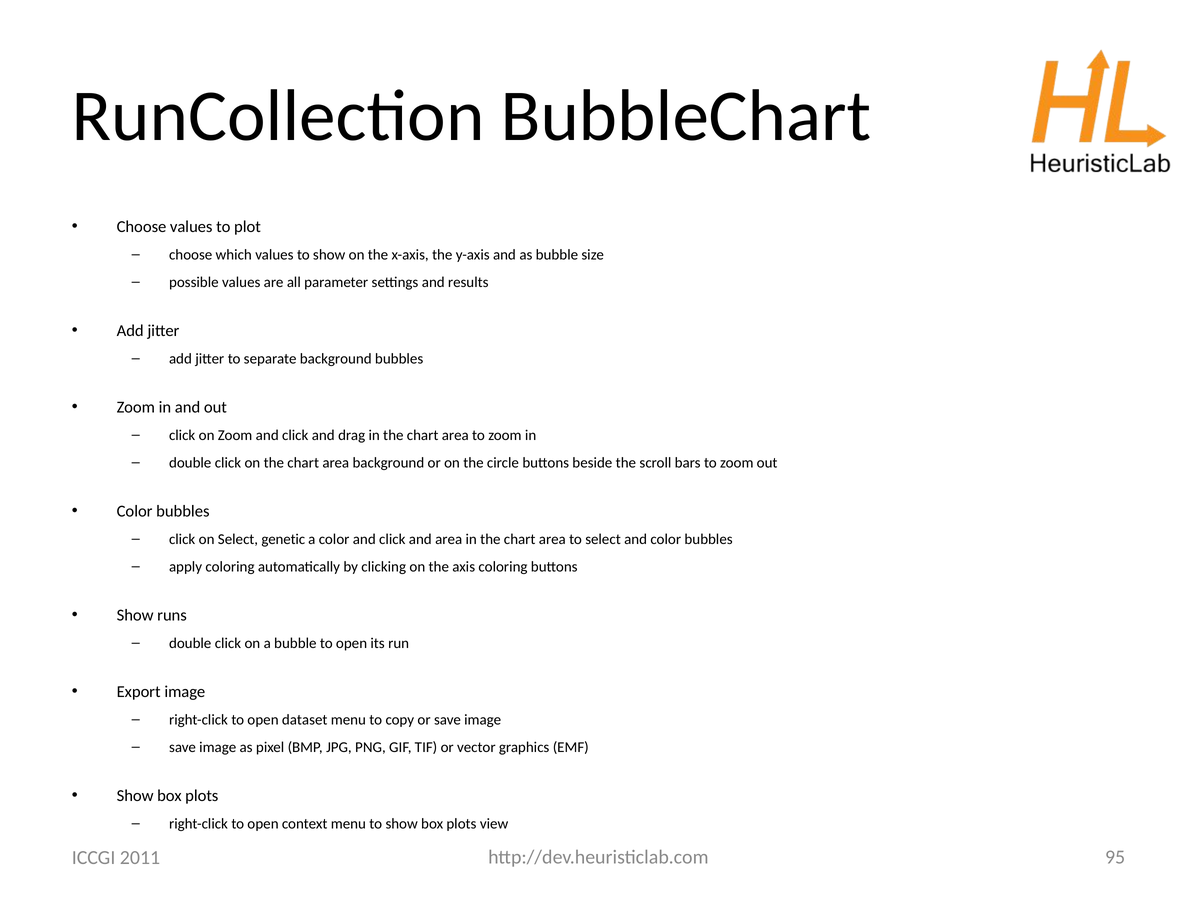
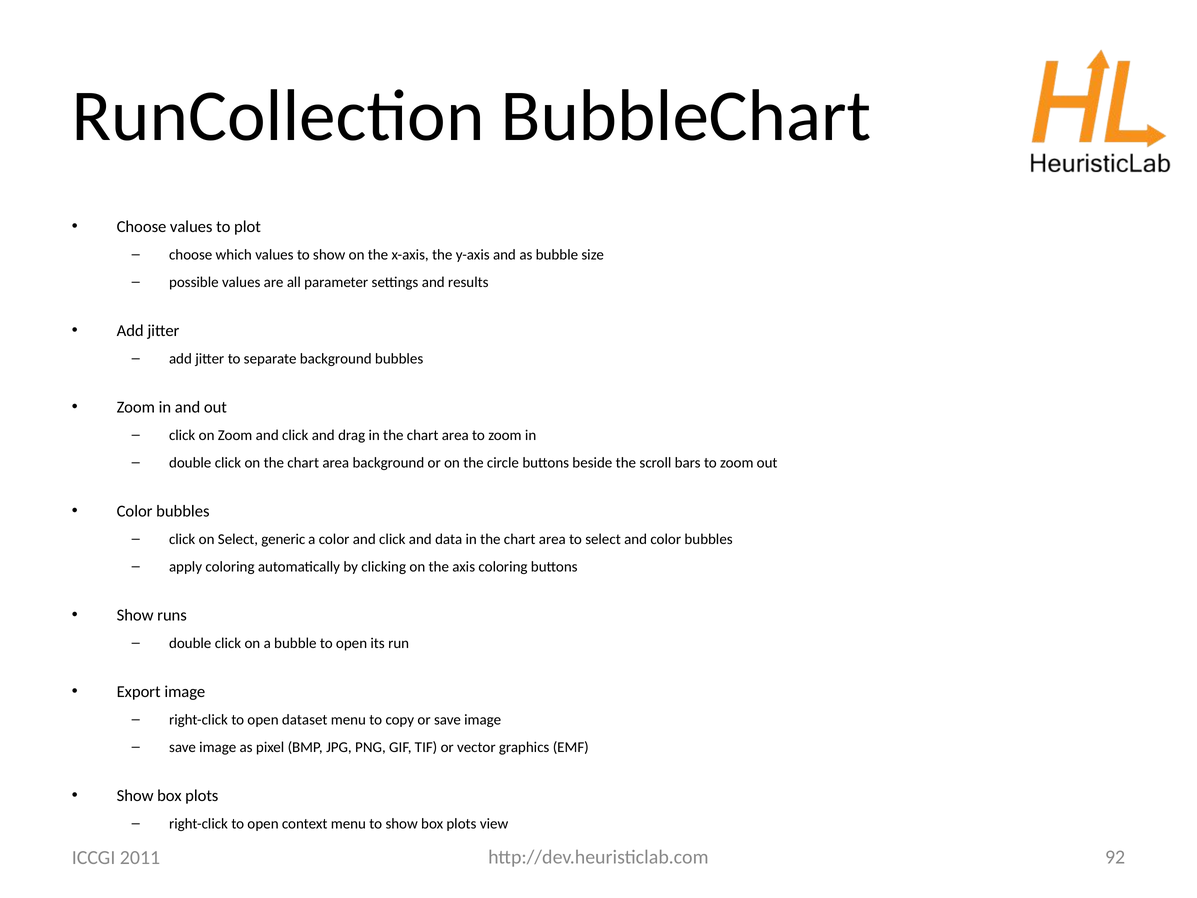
genetic: genetic -> generic
and area: area -> data
95: 95 -> 92
